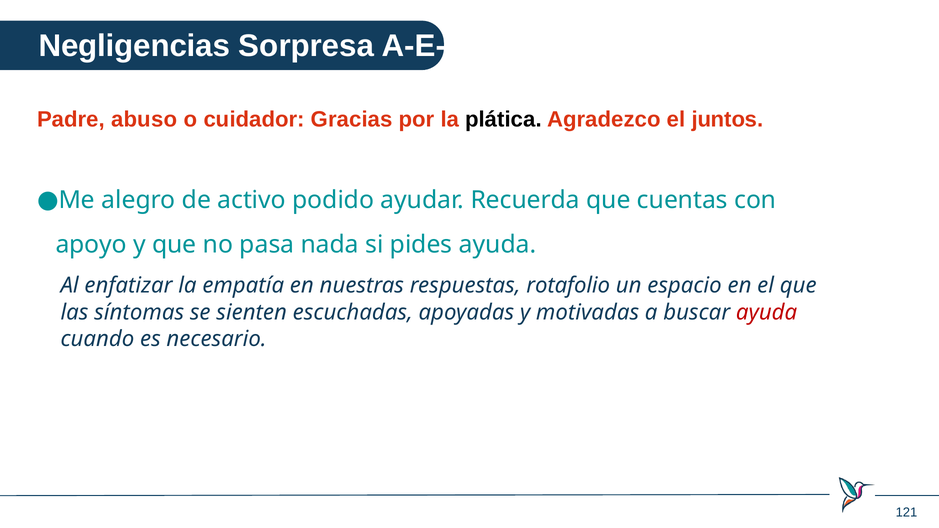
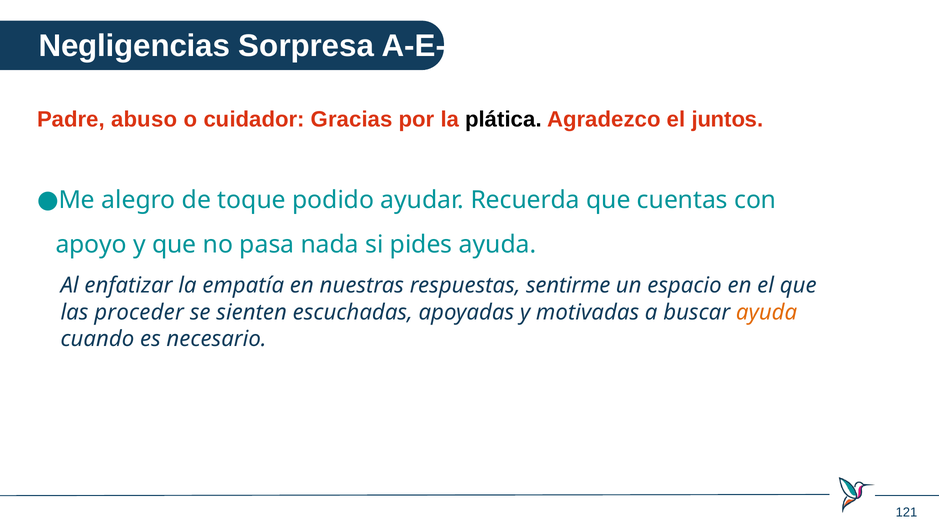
activo: activo -> toque
rotafolio: rotafolio -> sentirme
síntomas: síntomas -> proceder
ayuda at (767, 312) colour: red -> orange
